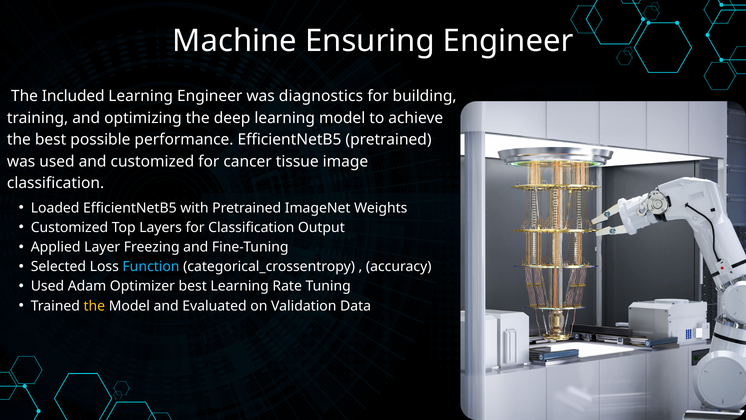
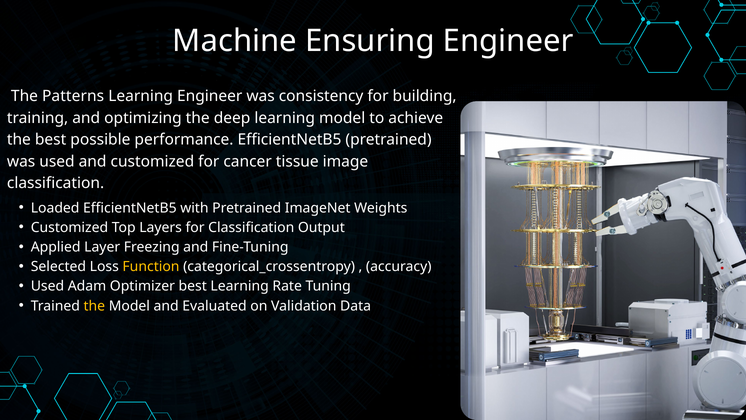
Included: Included -> Patterns
diagnostics: diagnostics -> consistency
Function colour: light blue -> yellow
